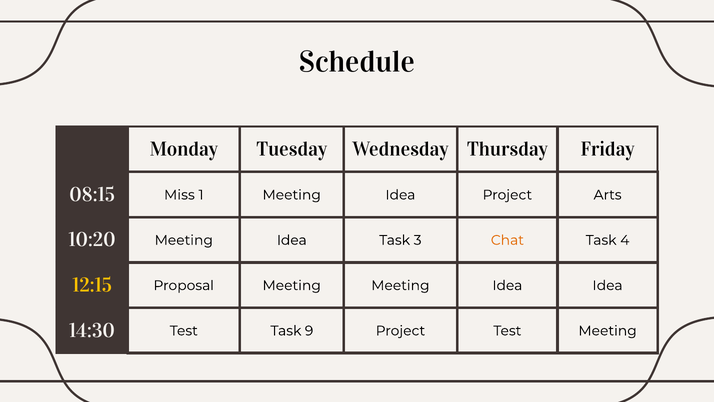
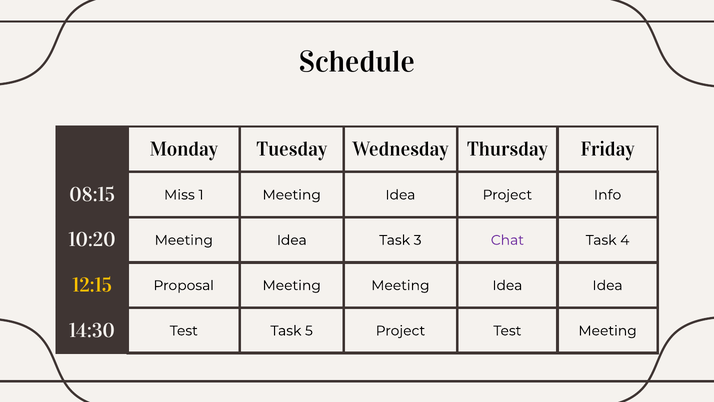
Arts: Arts -> Info
Chat colour: orange -> purple
9: 9 -> 5
